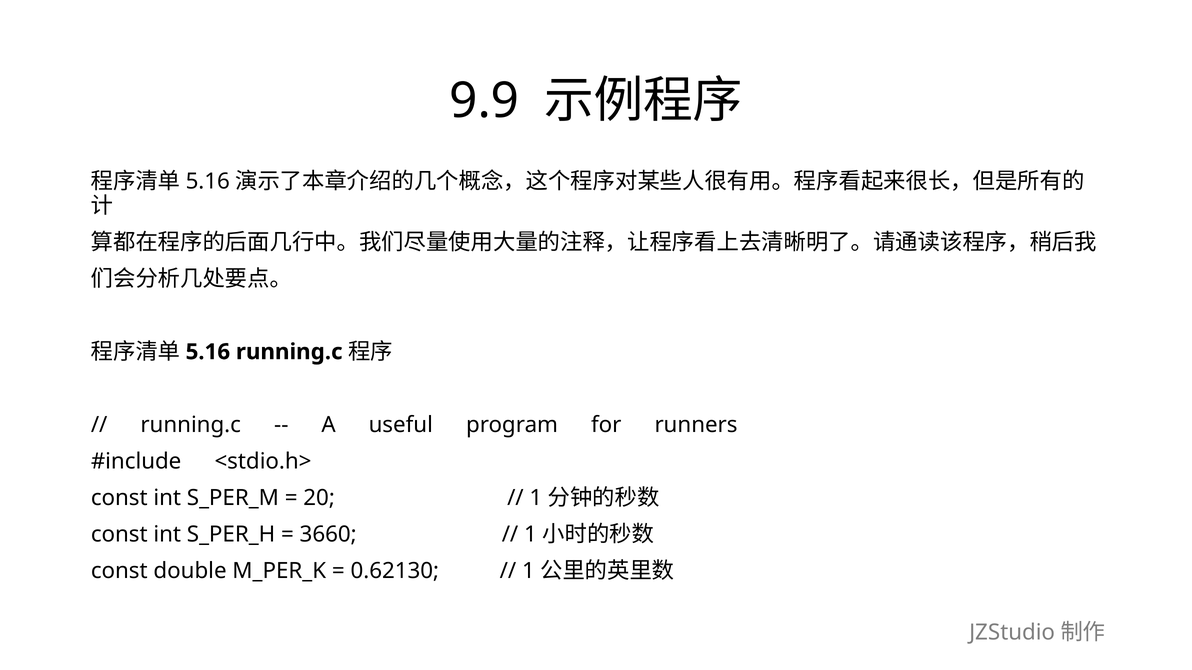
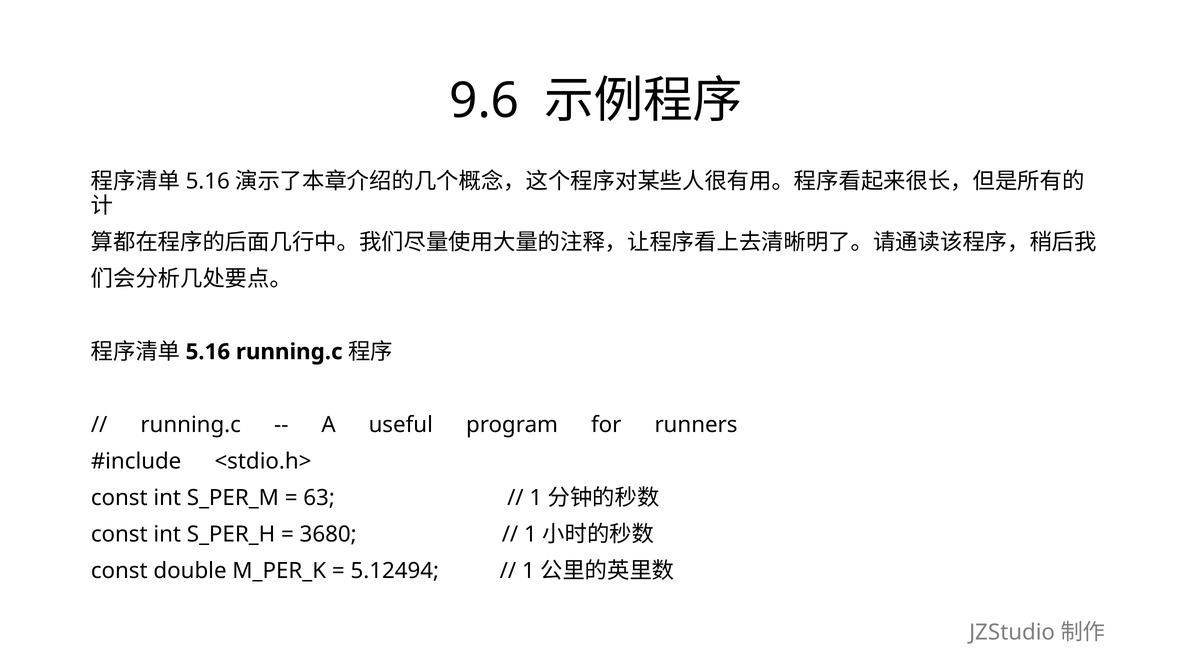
9.9: 9.9 -> 9.6
20: 20 -> 63
3660: 3660 -> 3680
0.62130: 0.62130 -> 5.12494
